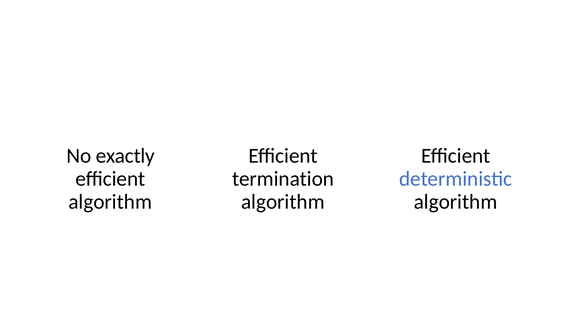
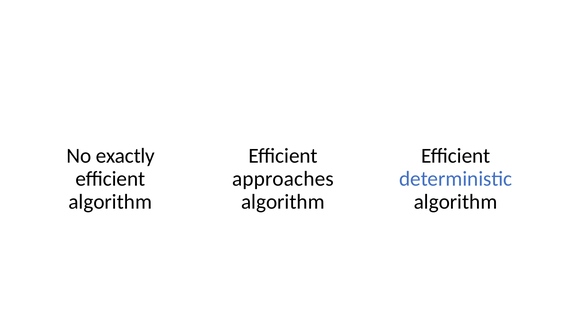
termination: termination -> approaches
